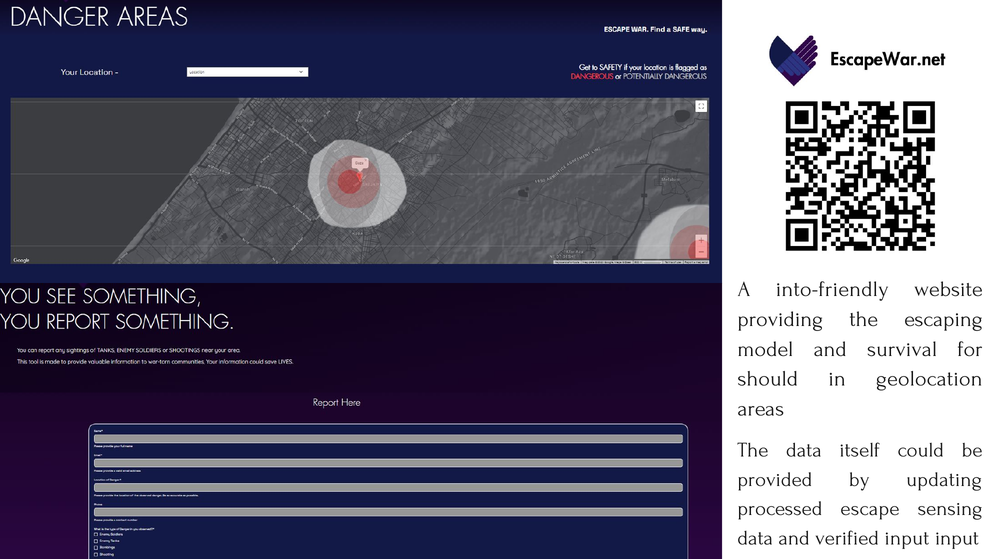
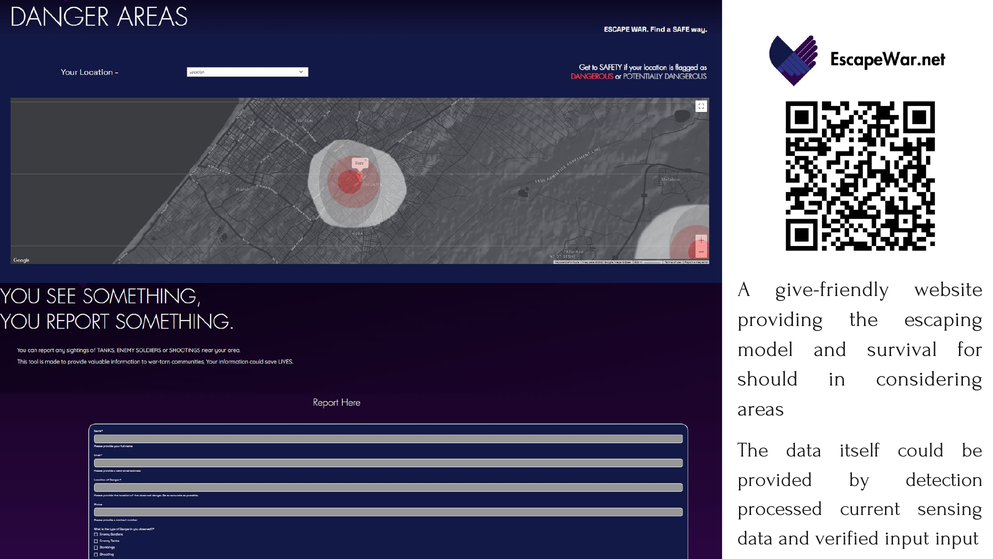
into-friendly: into-friendly -> give-friendly
geolocation: geolocation -> considering
updating: updating -> detection
escape: escape -> current
